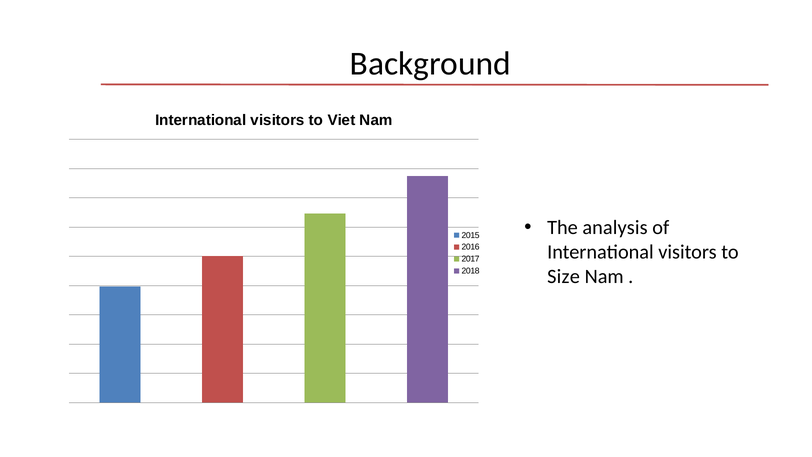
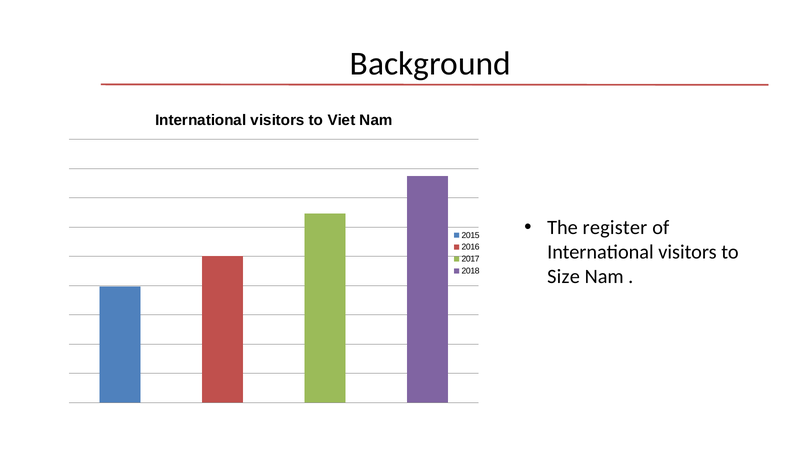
analysis: analysis -> register
